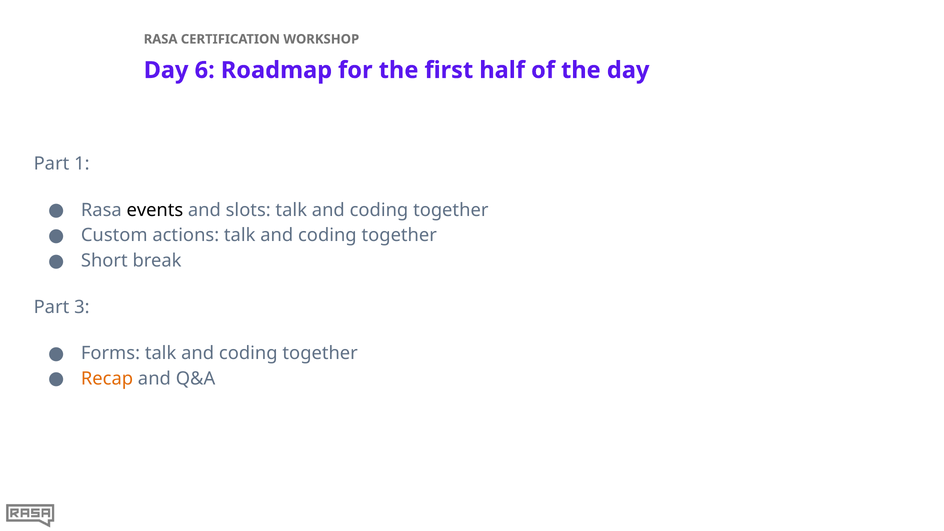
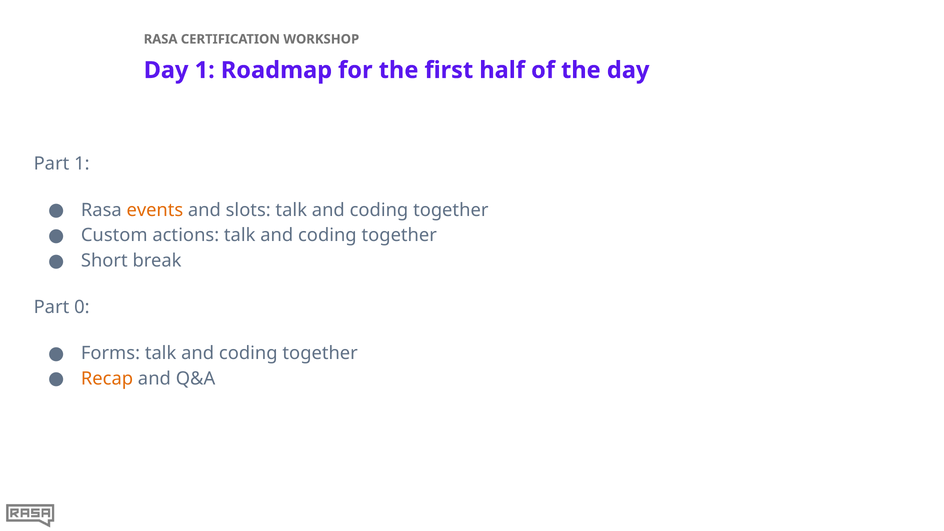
Day 6: 6 -> 1
events colour: black -> orange
3: 3 -> 0
